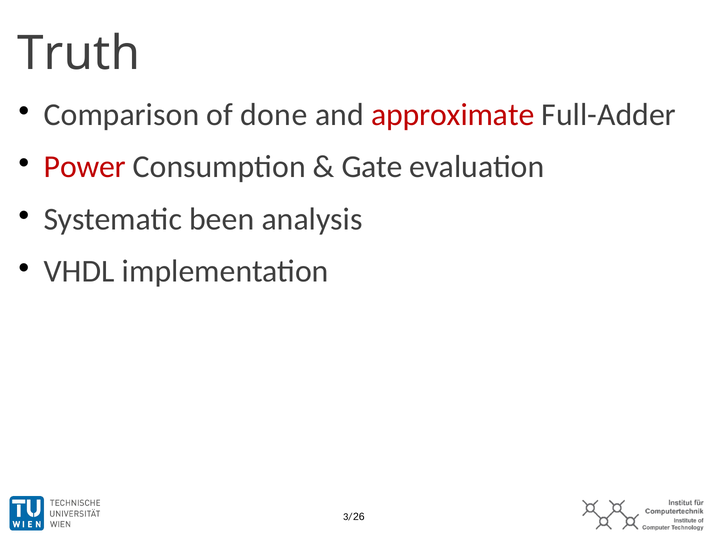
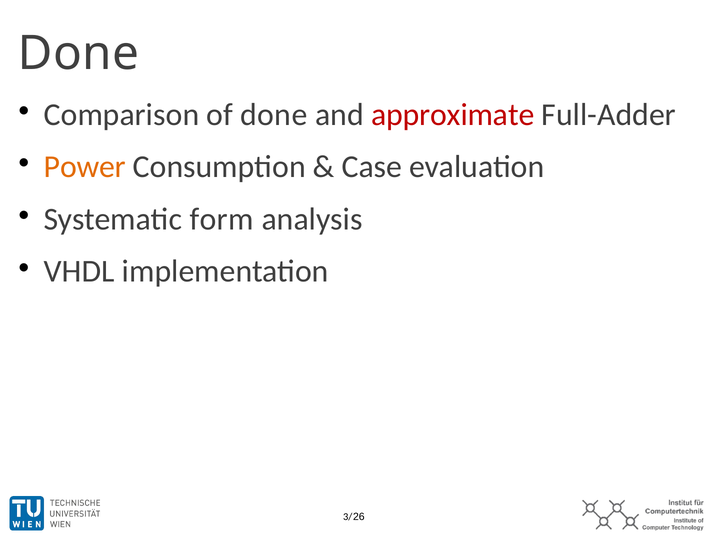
Truth at (79, 53): Truth -> Done
Power colour: red -> orange
Gate: Gate -> Case
been: been -> form
